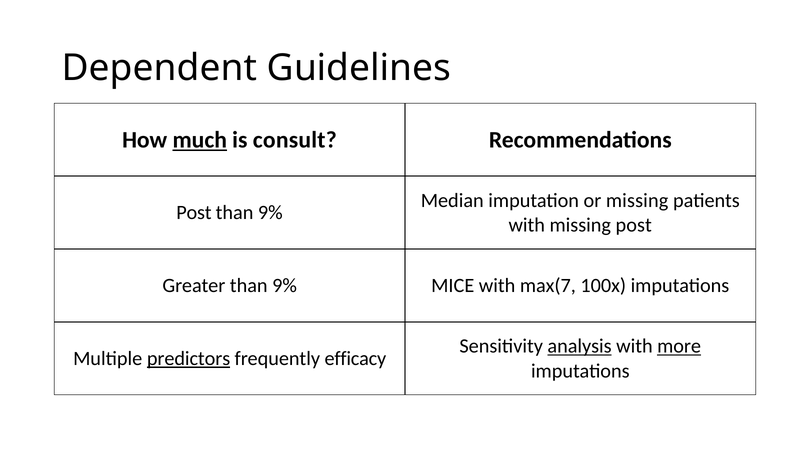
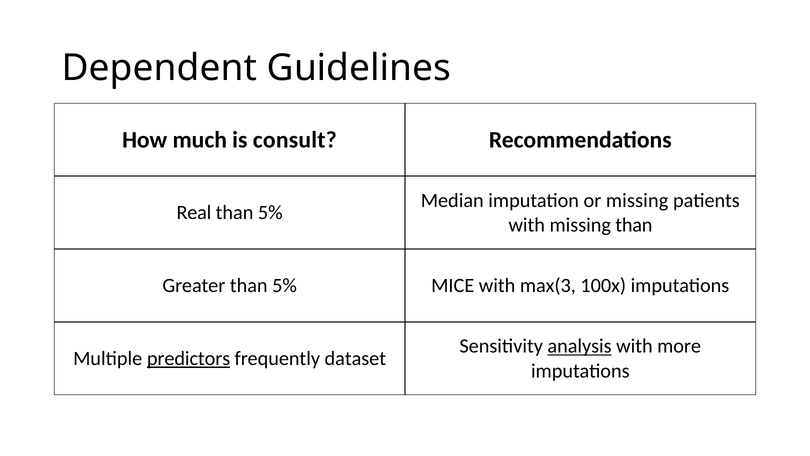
much underline: present -> none
Post at (194, 213): Post -> Real
9% at (270, 213): 9% -> 5%
missing post: post -> than
Greater than 9%: 9% -> 5%
max(7: max(7 -> max(3
more underline: present -> none
efficacy: efficacy -> dataset
